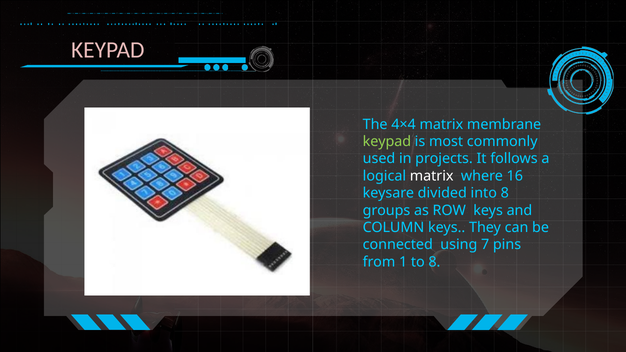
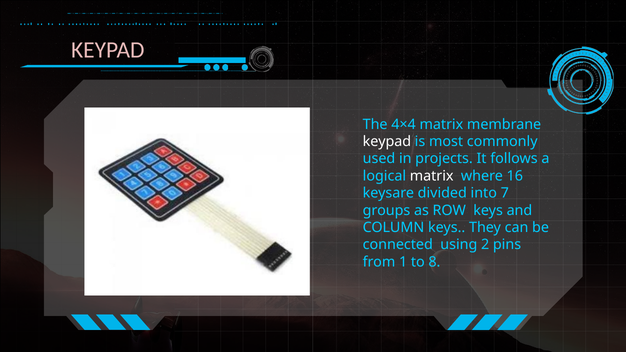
keypad at (387, 142) colour: light green -> white
into 8: 8 -> 7
7: 7 -> 2
